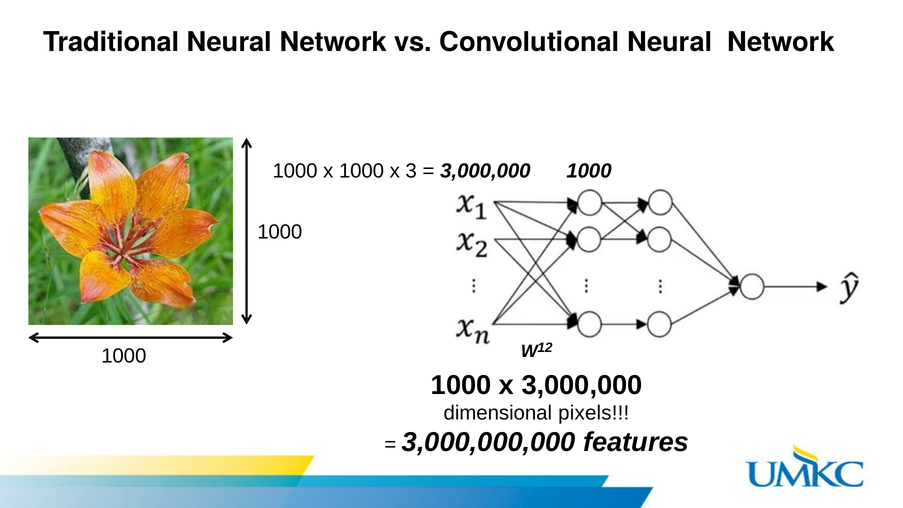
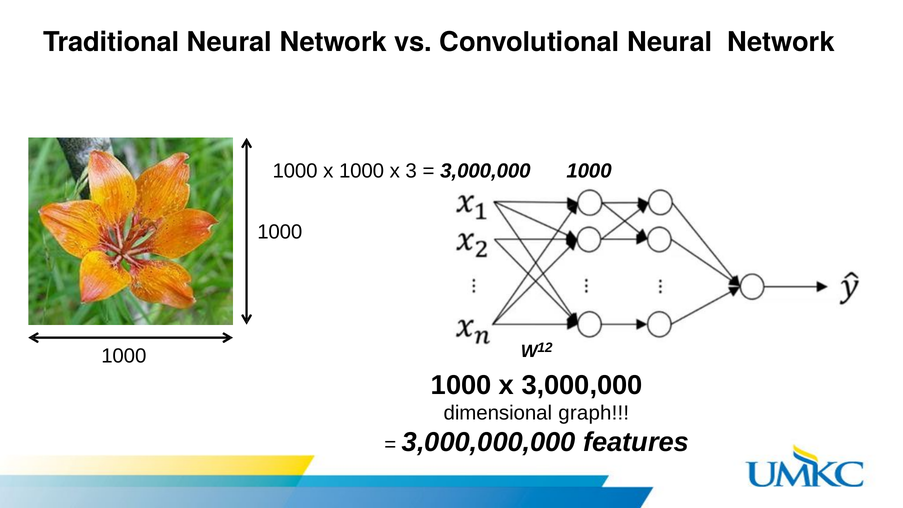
pixels: pixels -> graph
